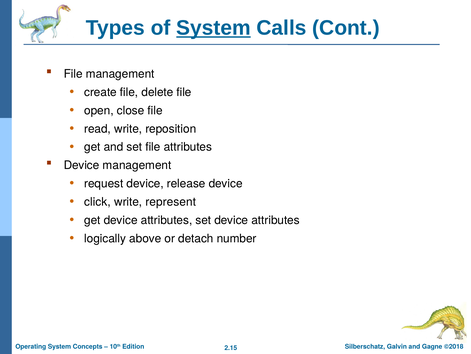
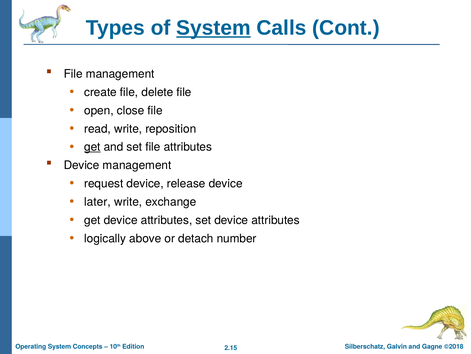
get at (92, 147) underline: none -> present
click: click -> later
represent: represent -> exchange
